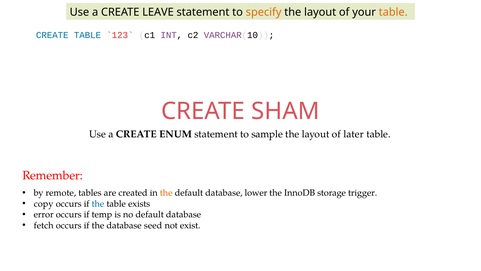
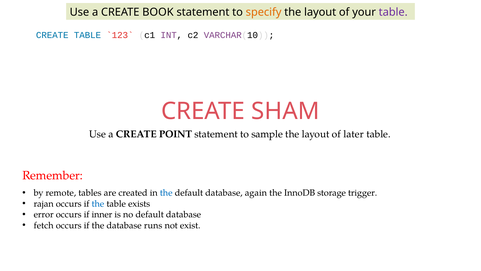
LEAVE: LEAVE -> BOOK
table at (393, 12) colour: orange -> purple
ENUM: ENUM -> POINT
the at (166, 193) colour: orange -> blue
lower: lower -> again
copy: copy -> rajan
temp: temp -> inner
seed: seed -> runs
